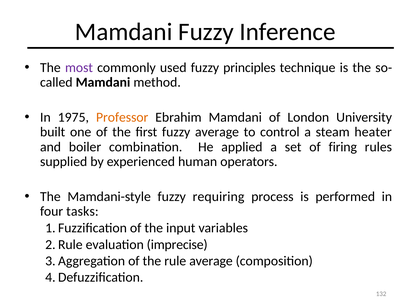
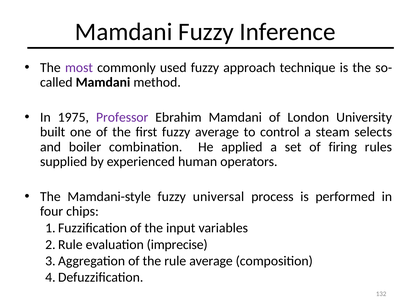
principles: principles -> approach
Professor colour: orange -> purple
heater: heater -> selects
requiring: requiring -> universal
tasks: tasks -> chips
